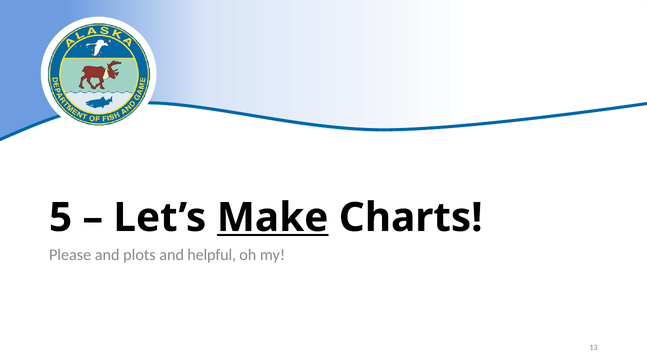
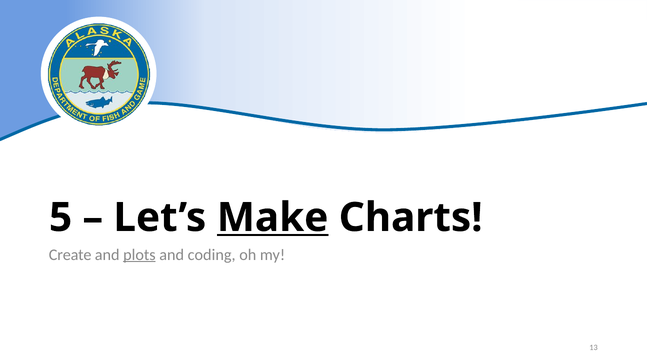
Please: Please -> Create
plots underline: none -> present
helpful: helpful -> coding
